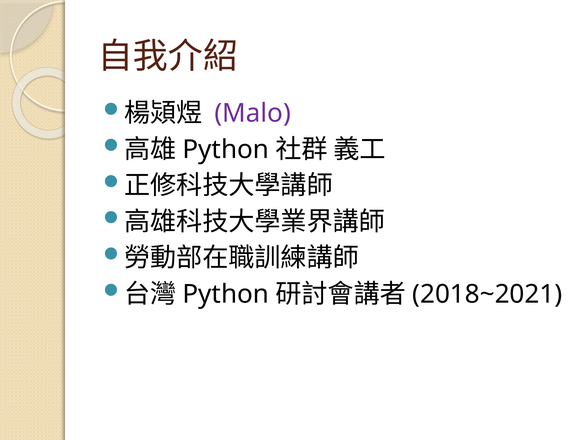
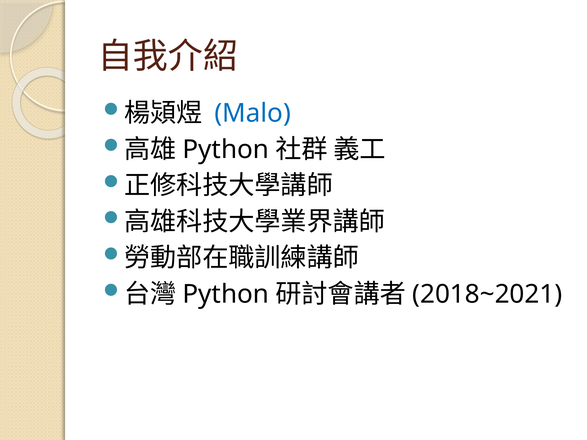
Malo colour: purple -> blue
